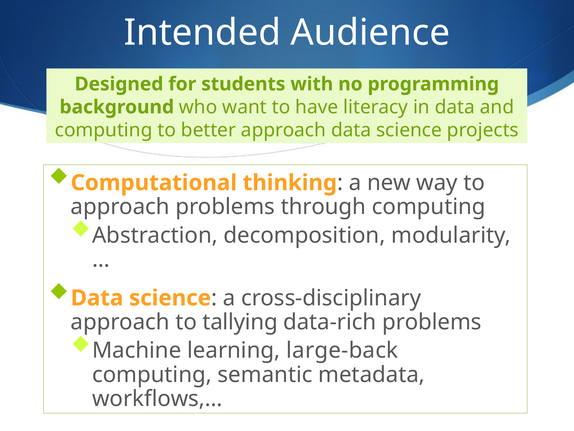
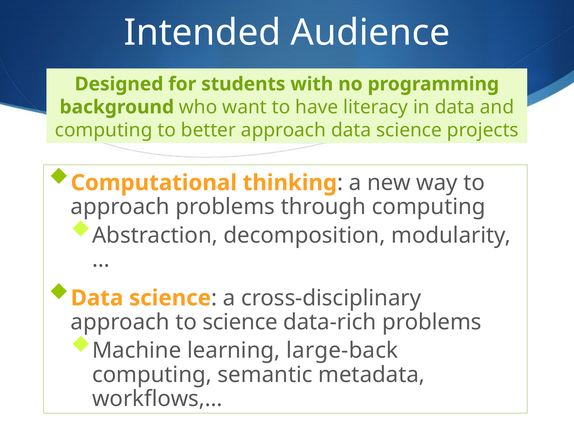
to tallying: tallying -> science
